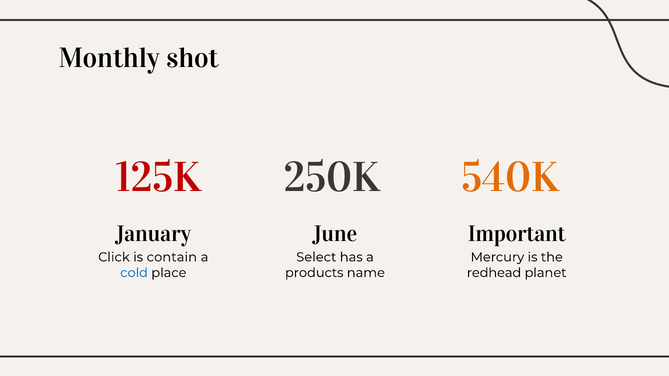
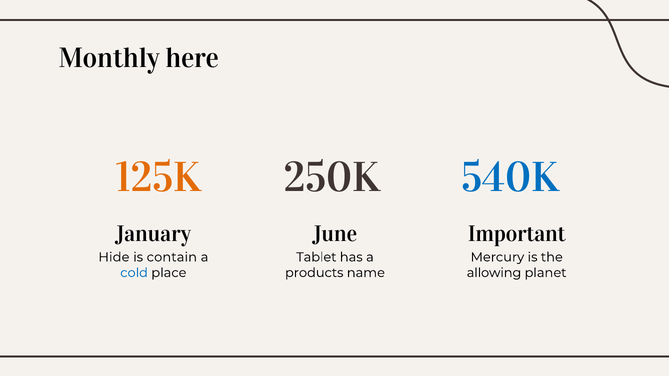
shot: shot -> here
125K colour: red -> orange
540K colour: orange -> blue
Click: Click -> Hide
Select: Select -> Tablet
redhead: redhead -> allowing
